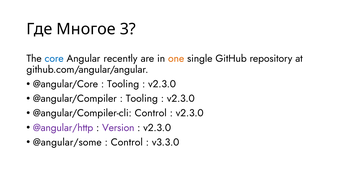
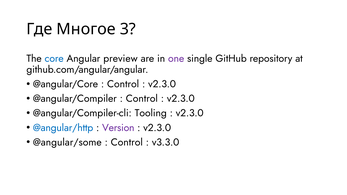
recently: recently -> preview
one colour: orange -> purple
Tooling at (123, 84): Tooling -> Control
Tooling at (142, 99): Tooling -> Control
@angular/Compiler-cli Control: Control -> Tooling
@angular/http colour: purple -> blue
